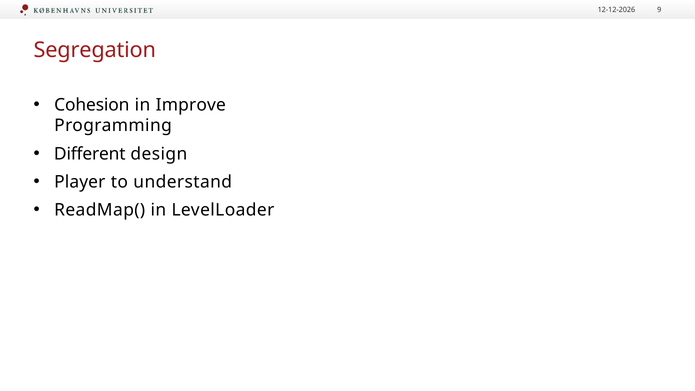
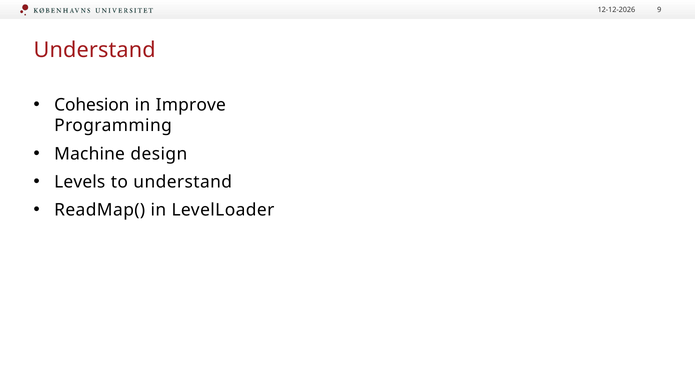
Segregation at (95, 50): Segregation -> Understand
Different: Different -> Machine
Player: Player -> Levels
